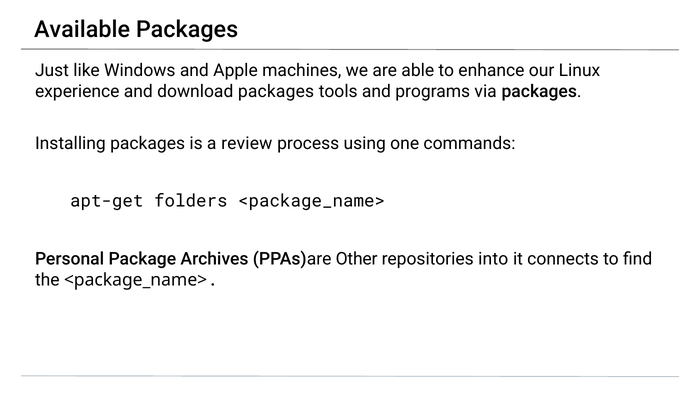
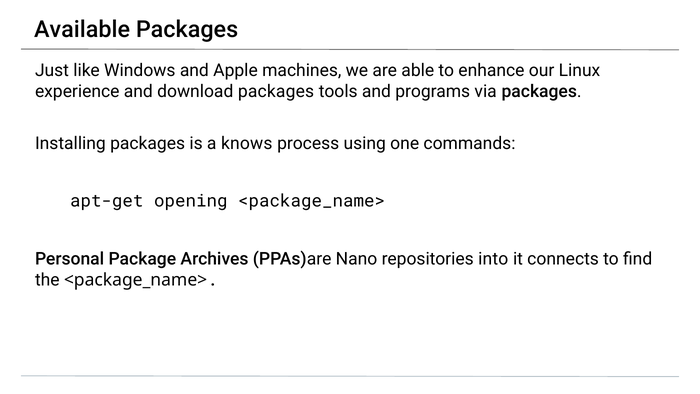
review: review -> knows
folders: folders -> opening
Other: Other -> Nano
